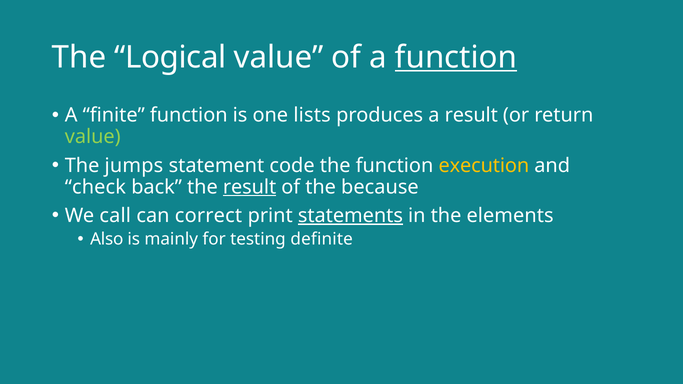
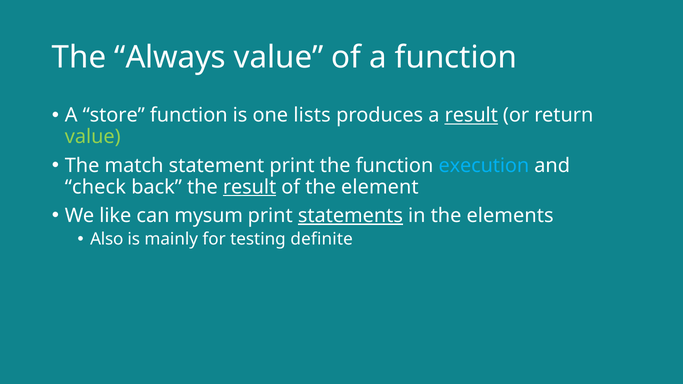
Logical: Logical -> Always
function at (456, 57) underline: present -> none
finite: finite -> store
result at (471, 115) underline: none -> present
jumps: jumps -> match
statement code: code -> print
execution colour: yellow -> light blue
because: because -> element
call: call -> like
correct: correct -> mysum
